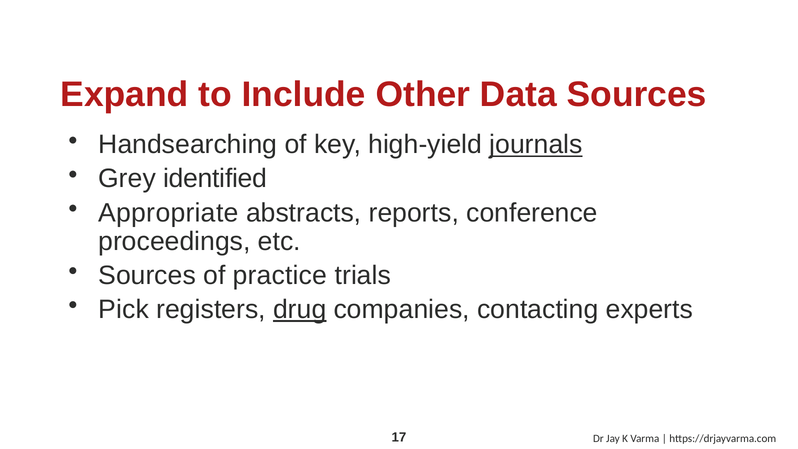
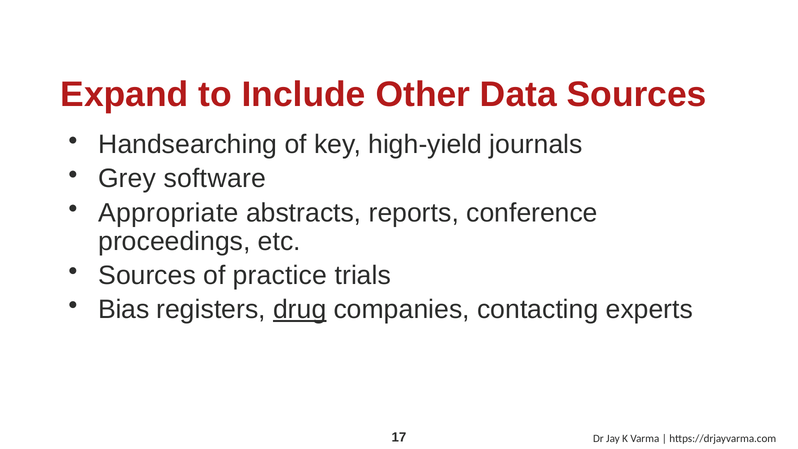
journals underline: present -> none
identified: identified -> software
Pick: Pick -> Bias
